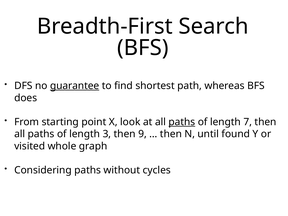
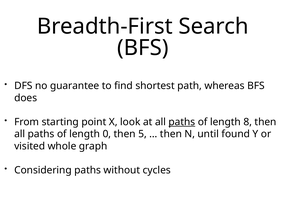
guarantee underline: present -> none
7: 7 -> 8
3: 3 -> 0
9: 9 -> 5
